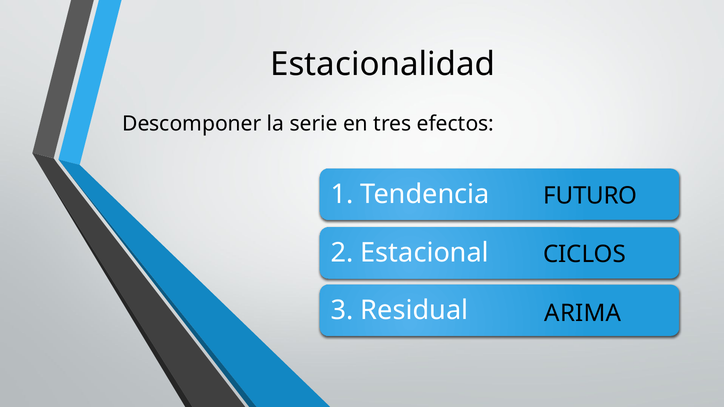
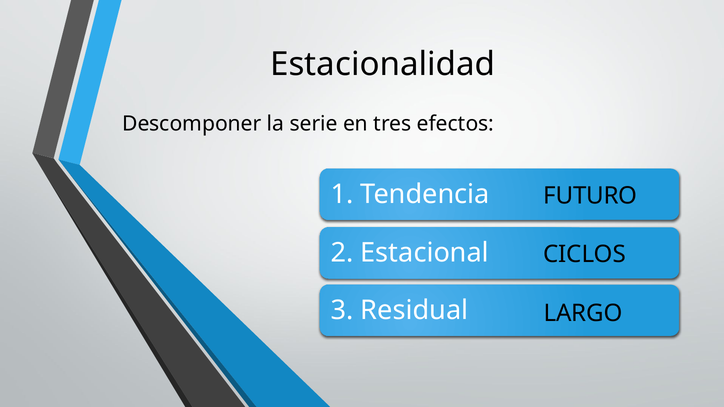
ARIMA: ARIMA -> LARGO
